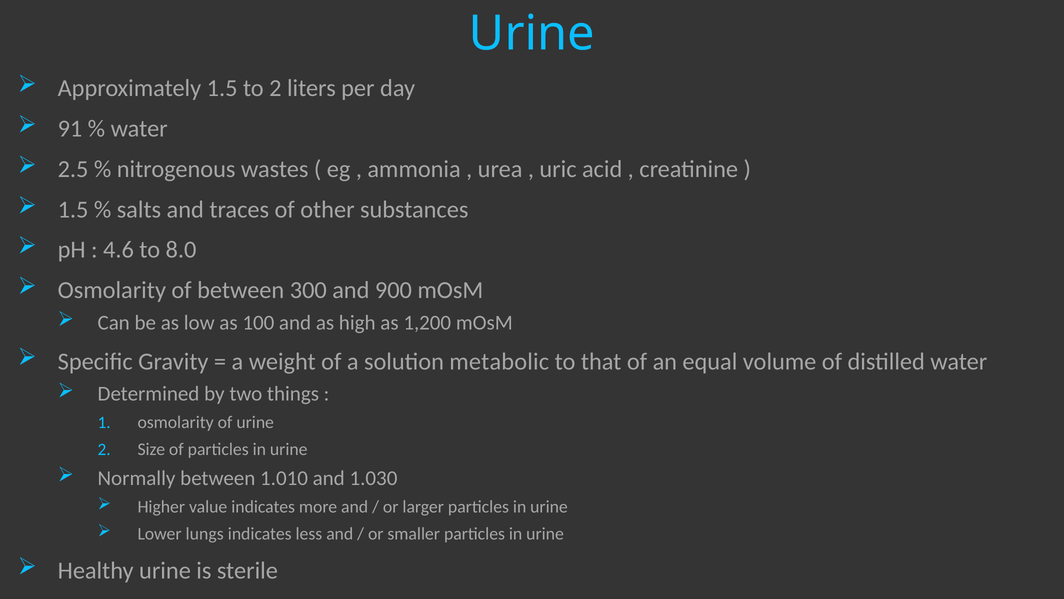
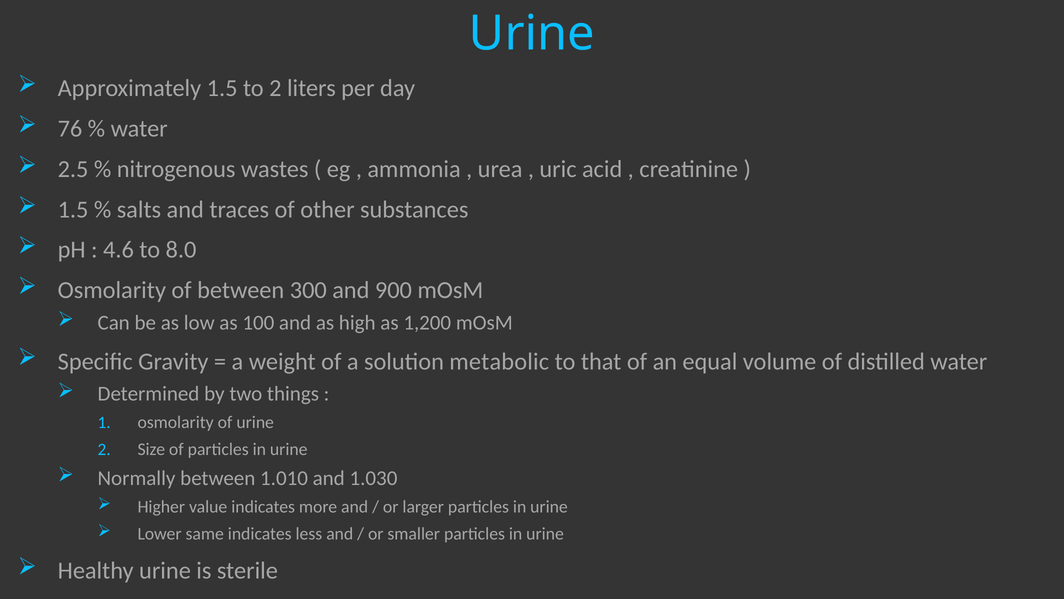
91: 91 -> 76
lungs: lungs -> same
